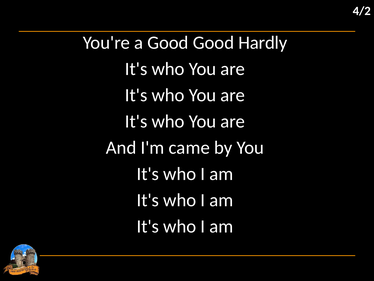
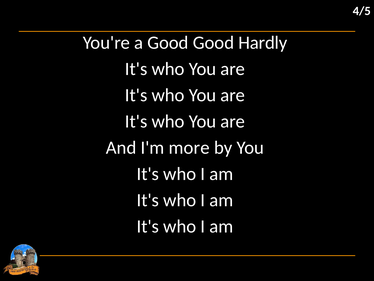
4/2: 4/2 -> 4/5
came: came -> more
